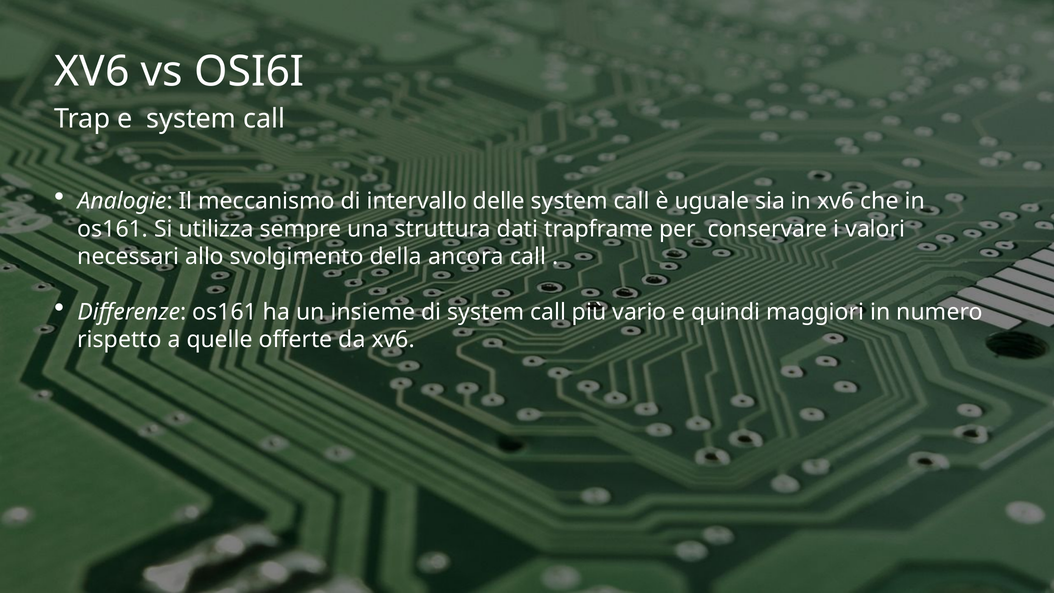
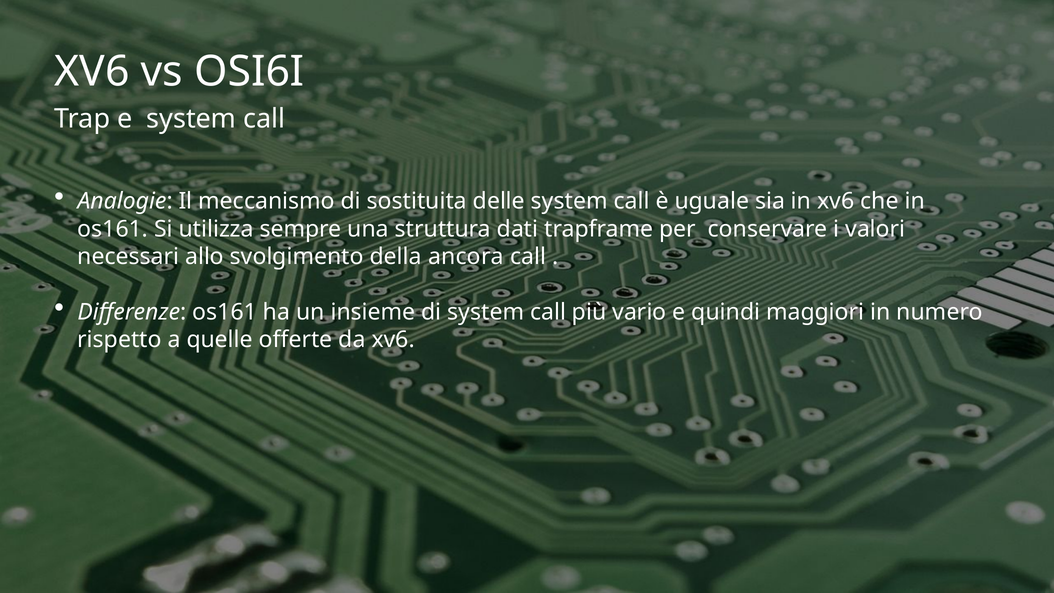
intervallo: intervallo -> sostituita
